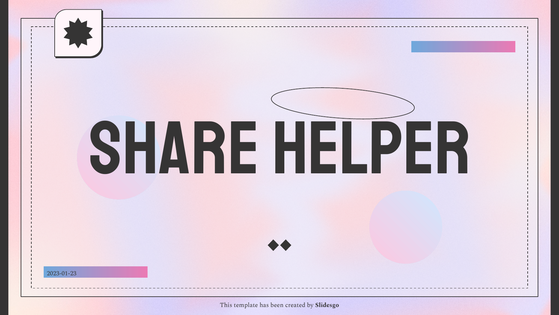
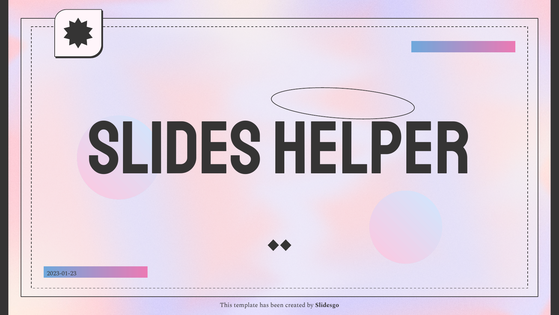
Share: Share -> Slides
